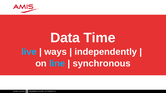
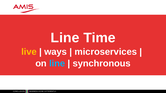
Data at (65, 38): Data -> Line
live colour: light blue -> yellow
independently: independently -> microservices
